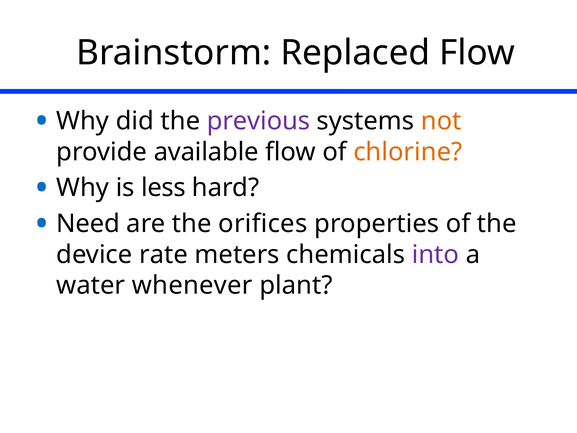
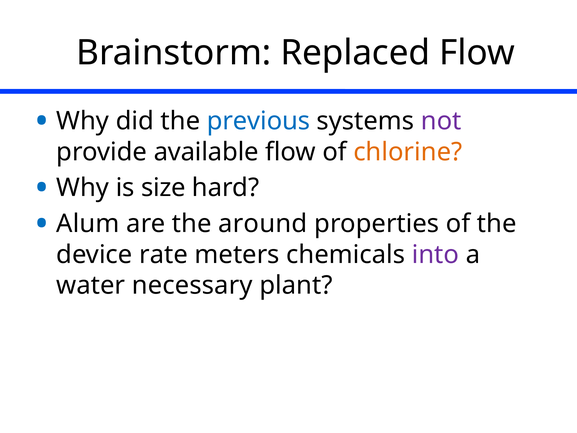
previous colour: purple -> blue
not colour: orange -> purple
less: less -> size
Need: Need -> Alum
orifices: orifices -> around
whenever: whenever -> necessary
